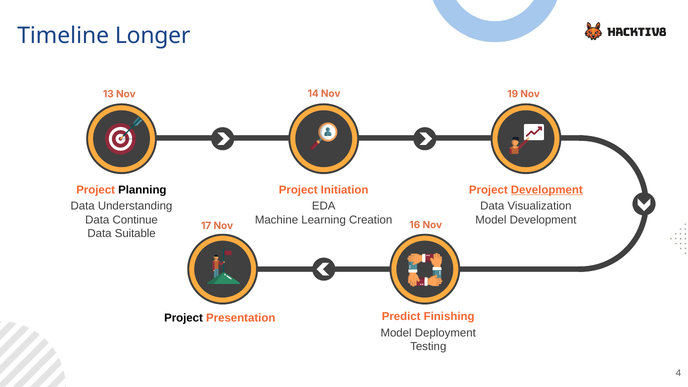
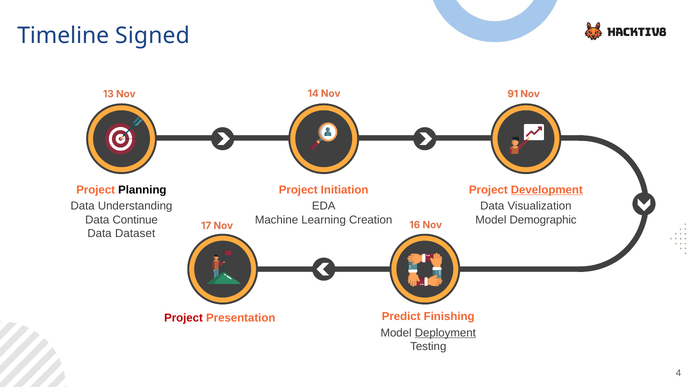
Longer: Longer -> Signed
19: 19 -> 91
Model Development: Development -> Demographic
Suitable: Suitable -> Dataset
Project at (184, 318) colour: black -> red
Deployment underline: none -> present
